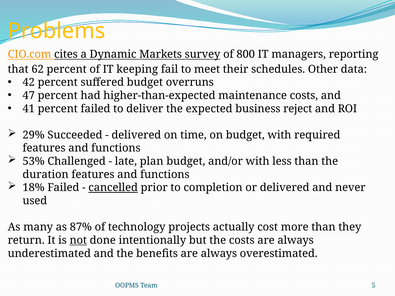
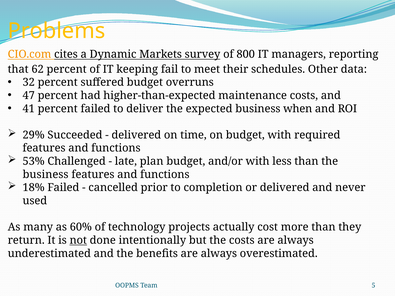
42: 42 -> 32
reject: reject -> when
duration at (46, 175): duration -> business
cancelled underline: present -> none
87%: 87% -> 60%
